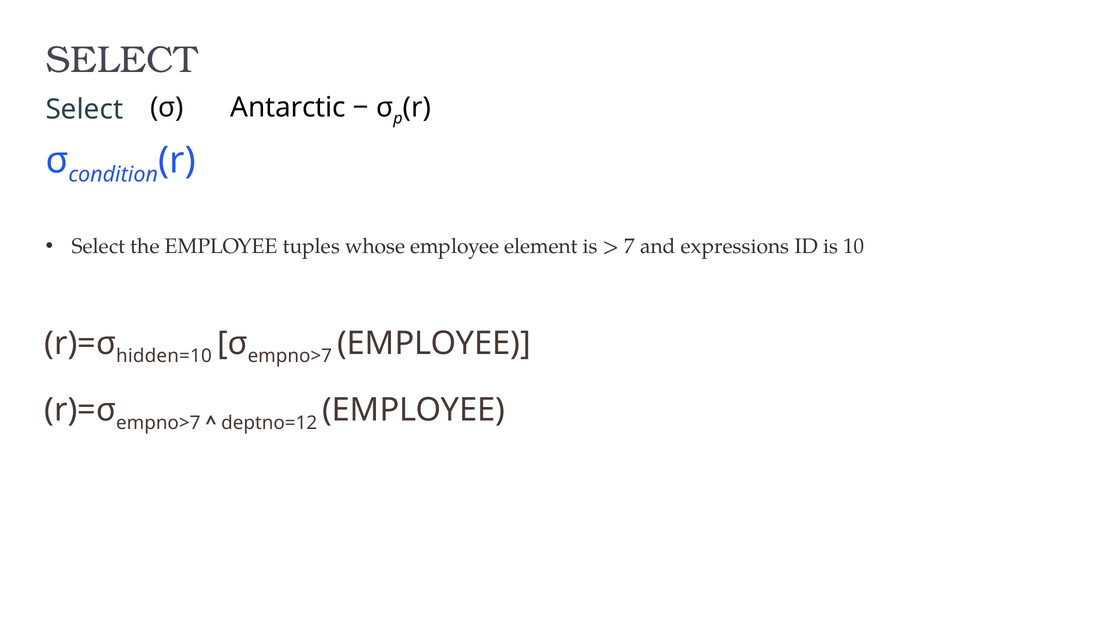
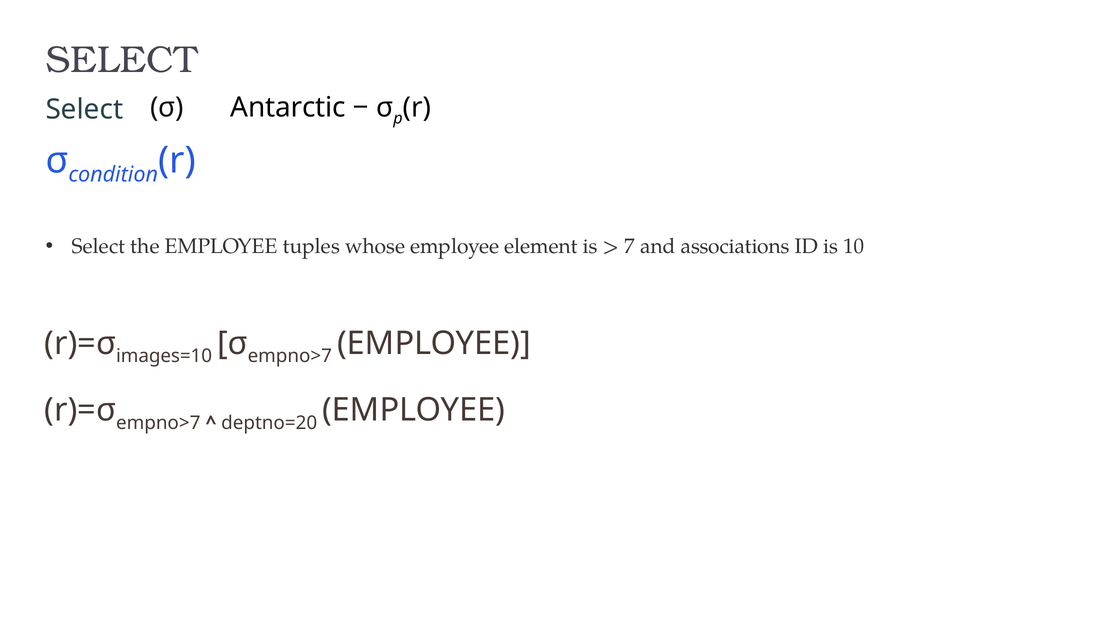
expressions: expressions -> associations
hidden=10: hidden=10 -> images=10
deptno=12: deptno=12 -> deptno=20
